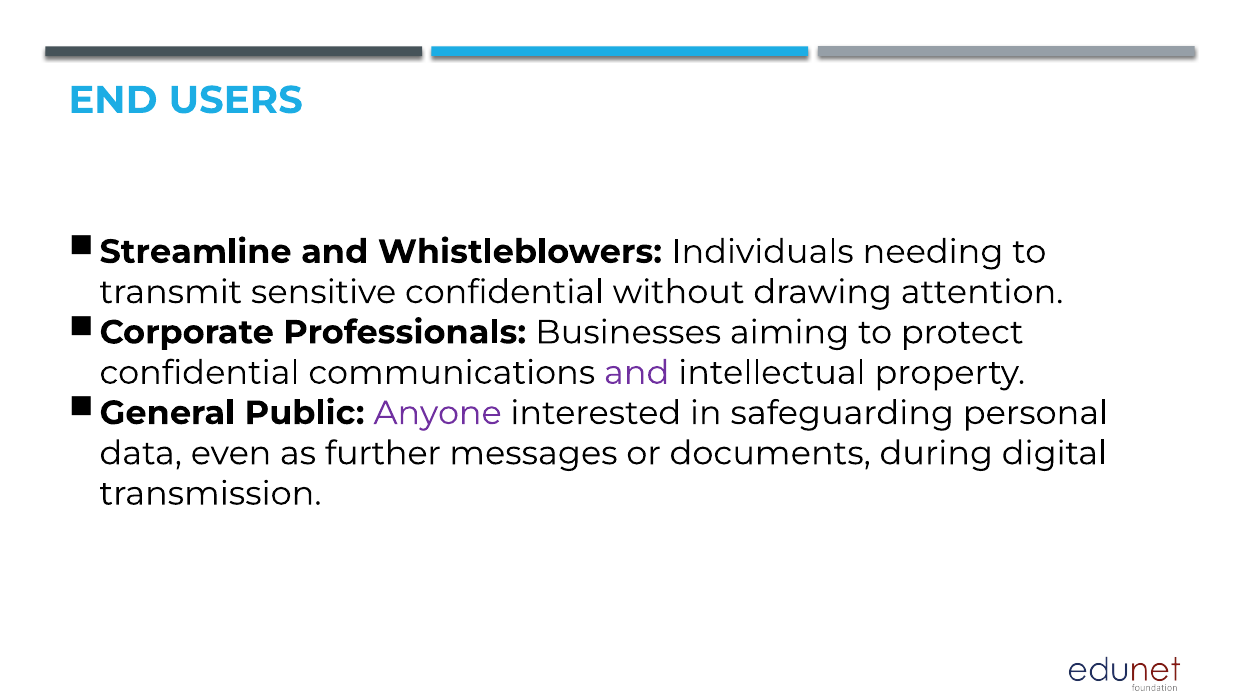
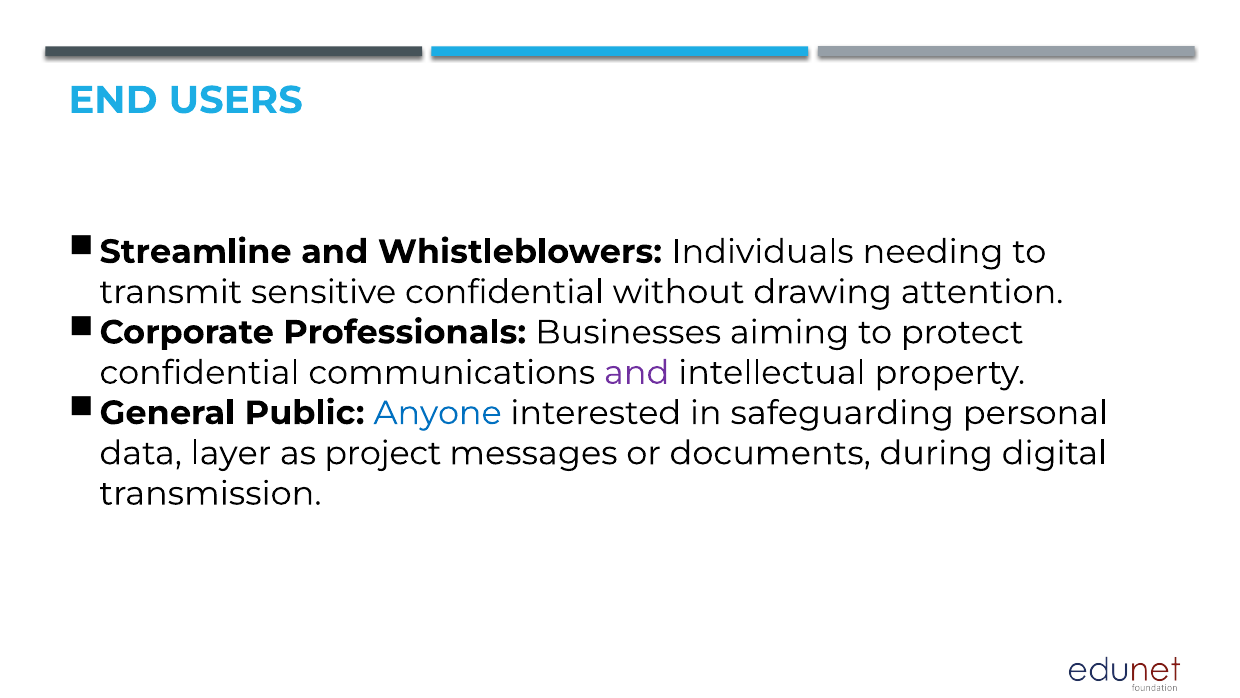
Anyone colour: purple -> blue
even: even -> layer
further: further -> project
